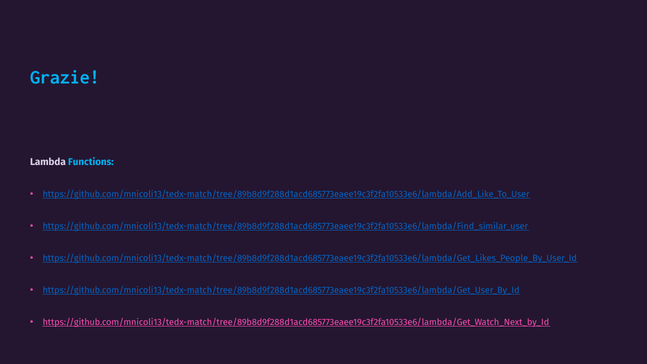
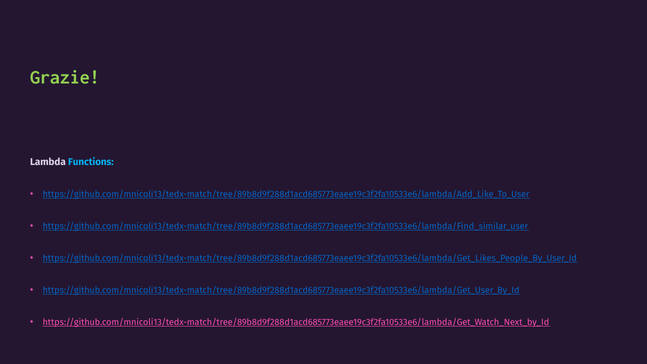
Grazie colour: light blue -> light green
